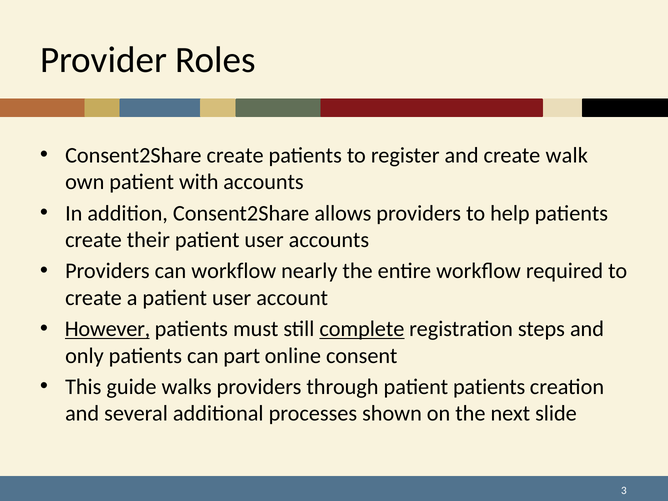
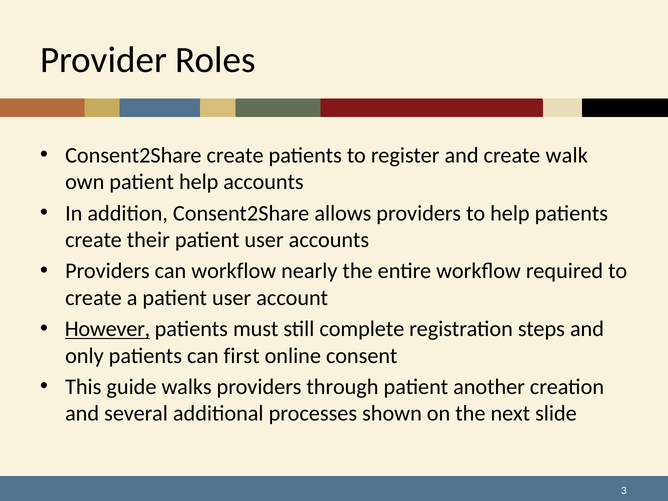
patient with: with -> help
complete underline: present -> none
part: part -> first
patient patients: patients -> another
